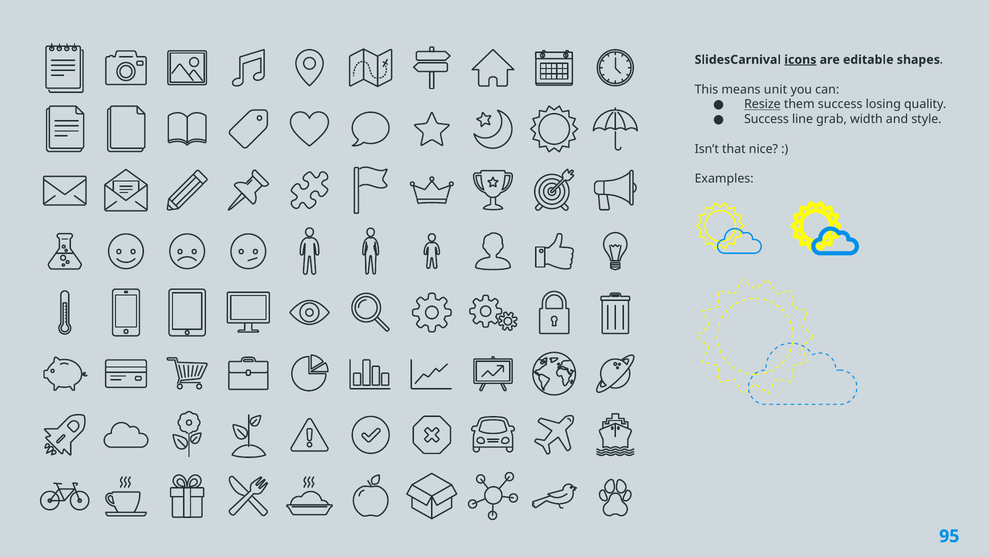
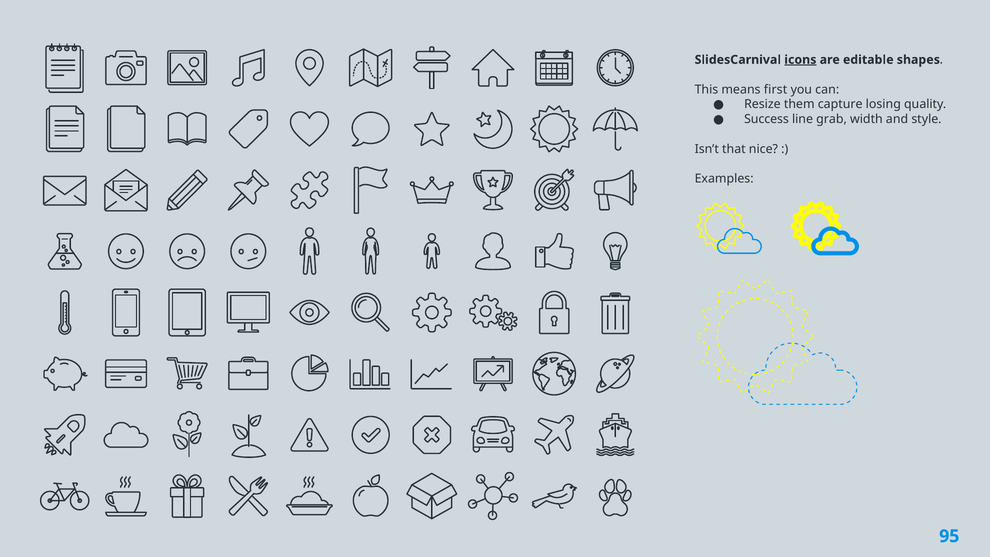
unit: unit -> first
Resize underline: present -> none
them success: success -> capture
